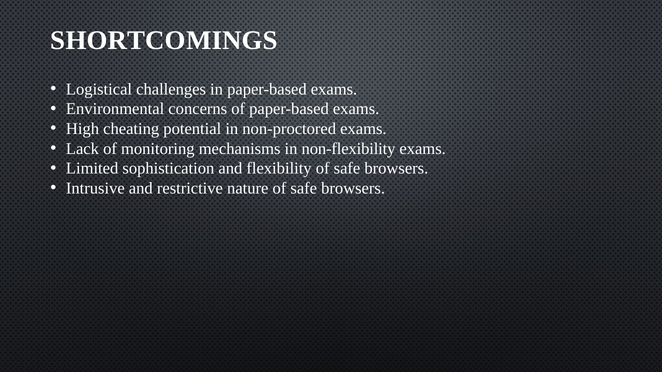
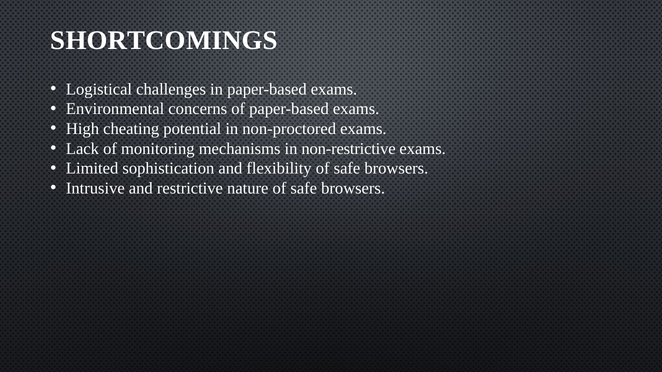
non-flexibility: non-flexibility -> non-restrictive
